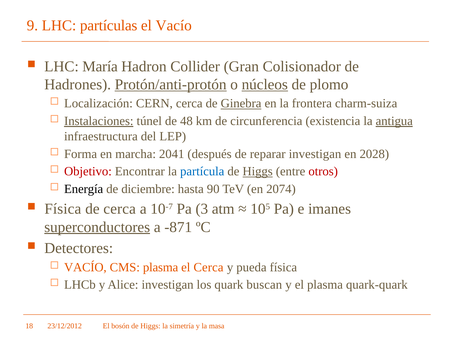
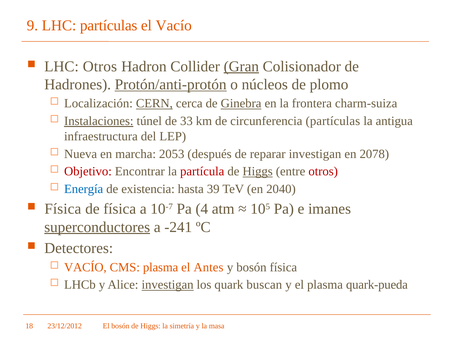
LHC María: María -> Otros
Gran underline: none -> present
núcleos underline: present -> none
CERN underline: none -> present
48: 48 -> 33
circunferencia existencia: existencia -> partículas
antigua underline: present -> none
Forma: Forma -> Nueva
2041: 2041 -> 2053
2028: 2028 -> 2078
partícula colour: blue -> red
Energía colour: black -> blue
diciembre: diciembre -> existencia
90: 90 -> 39
2074: 2074 -> 2040
de cerca: cerca -> física
3: 3 -> 4
-871: -871 -> -241
el Cerca: Cerca -> Antes
y pueda: pueda -> bosón
investigan at (168, 285) underline: none -> present
quark-quark: quark-quark -> quark-pueda
